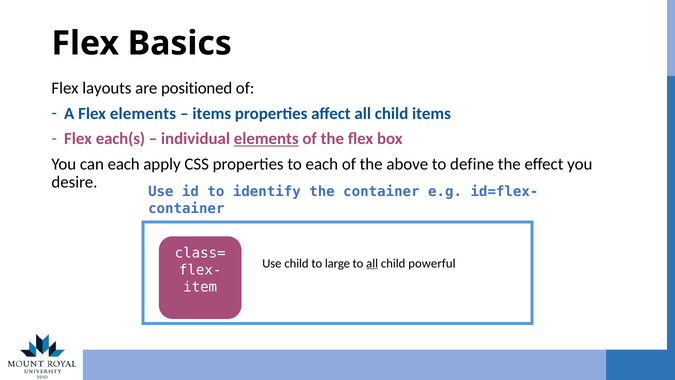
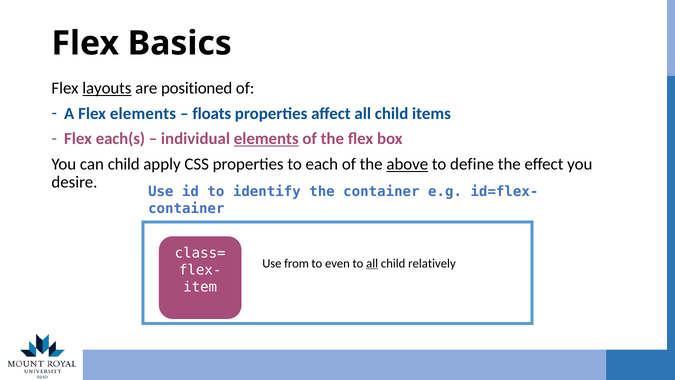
layouts underline: none -> present
items at (212, 113): items -> floats
can each: each -> child
above underline: none -> present
Use child: child -> from
large: large -> even
powerful: powerful -> relatively
